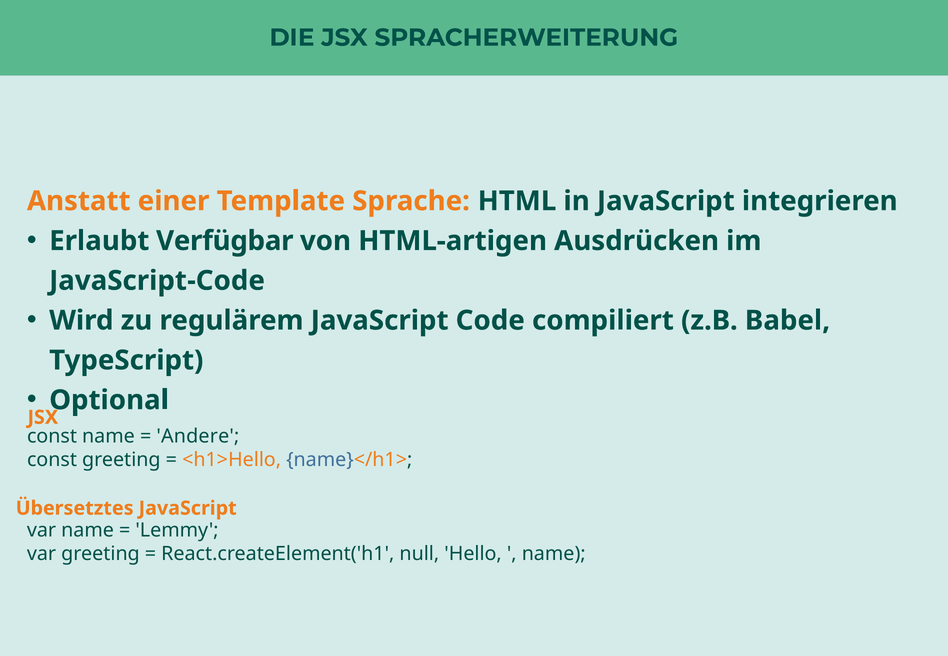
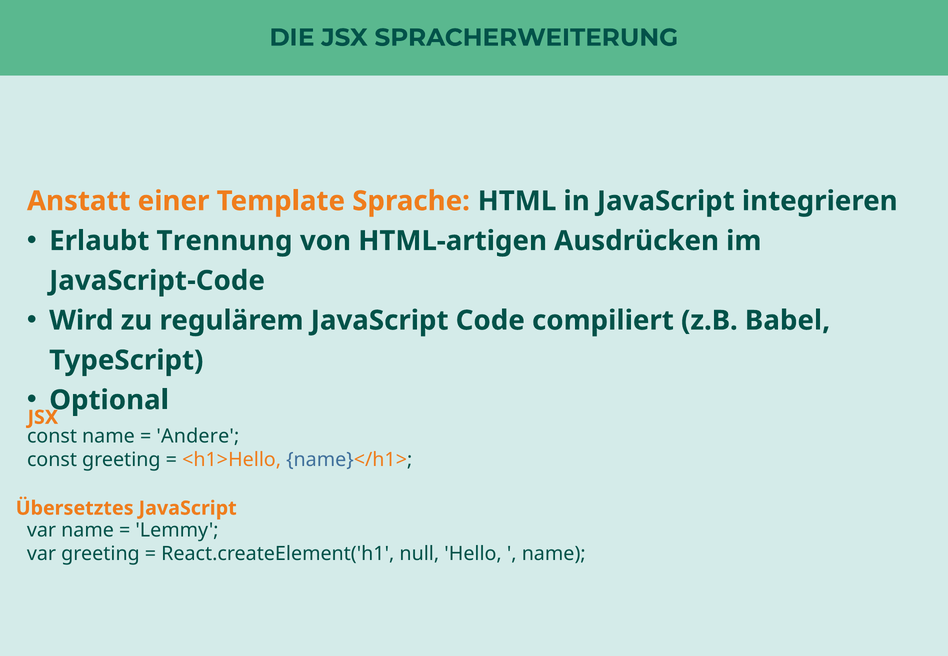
Verfügbar: Verfügbar -> Trennung
